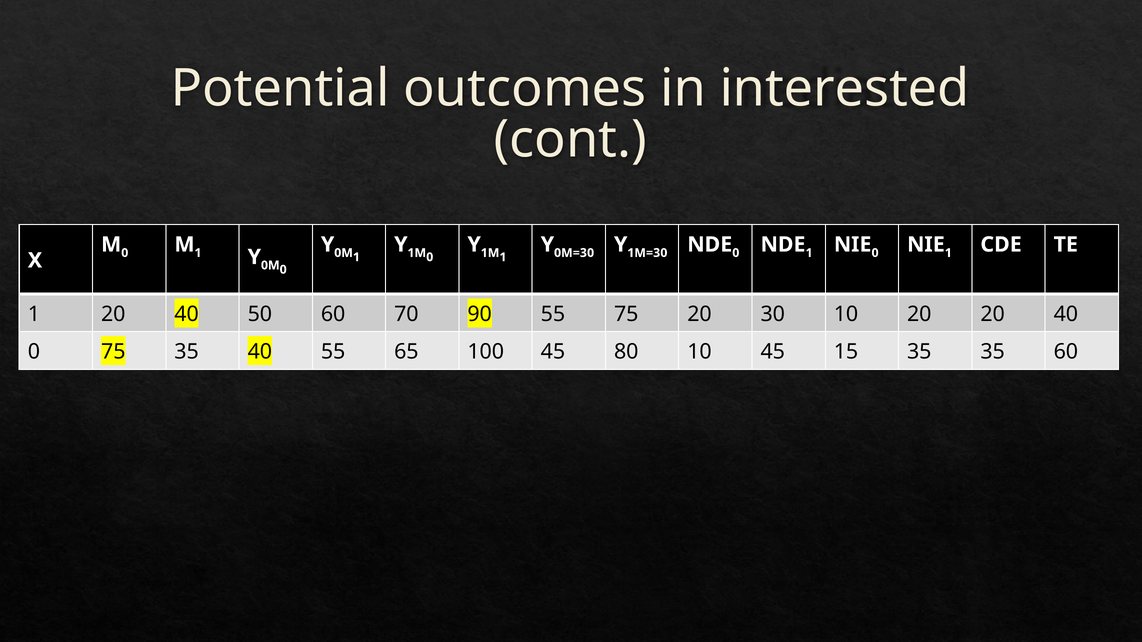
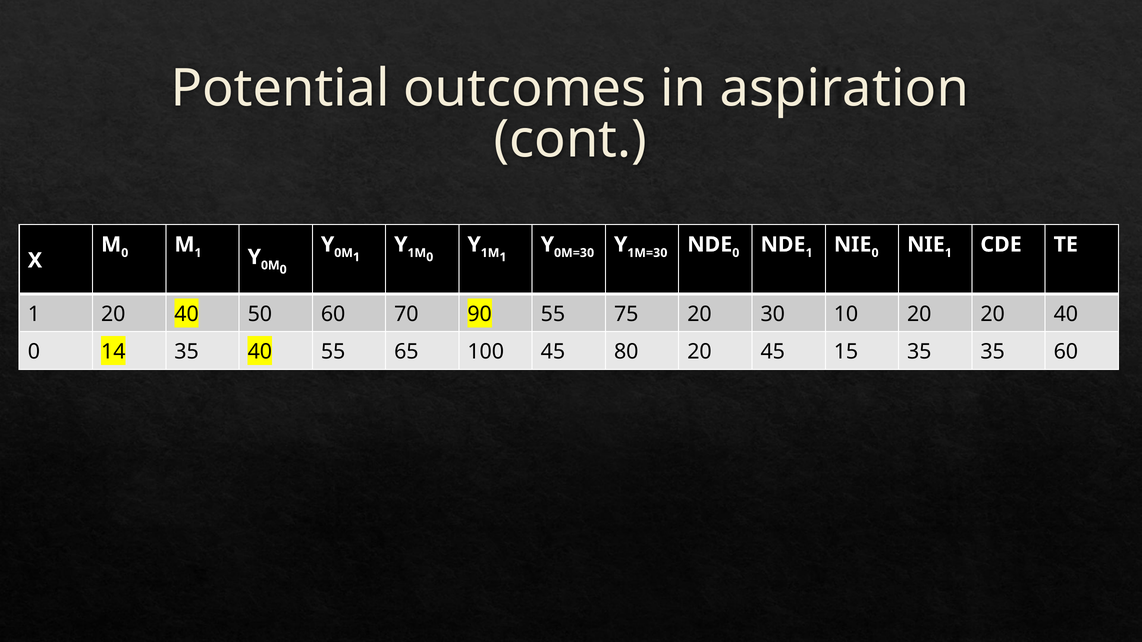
interested: interested -> aspiration
0 75: 75 -> 14
80 10: 10 -> 20
